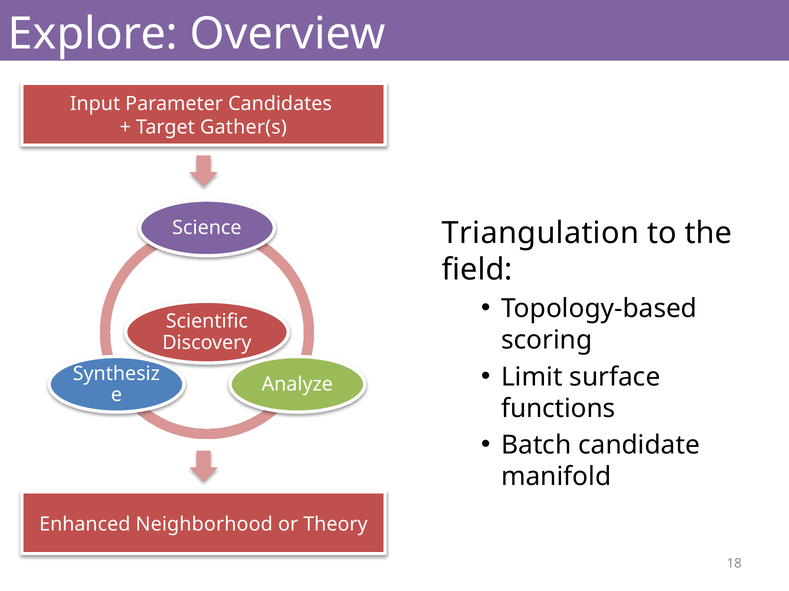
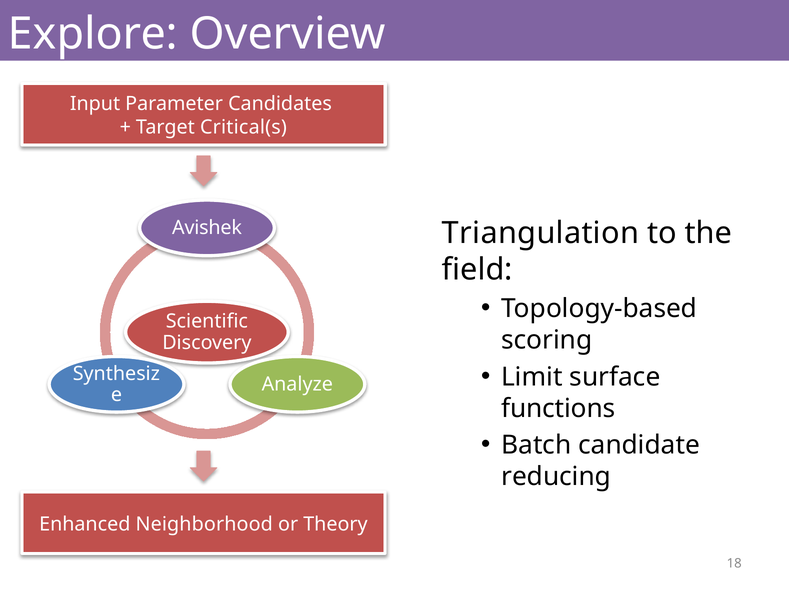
Gather(s: Gather(s -> Critical(s
Science: Science -> Avishek
manifold: manifold -> reducing
